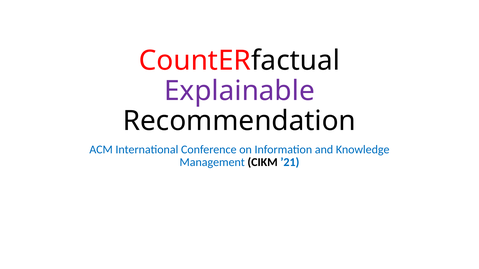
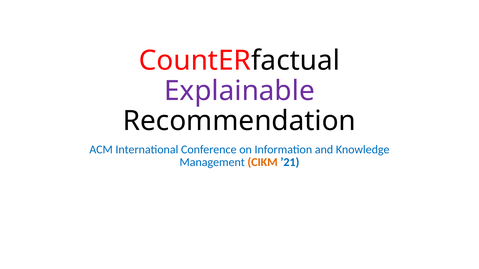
CIKM colour: black -> orange
